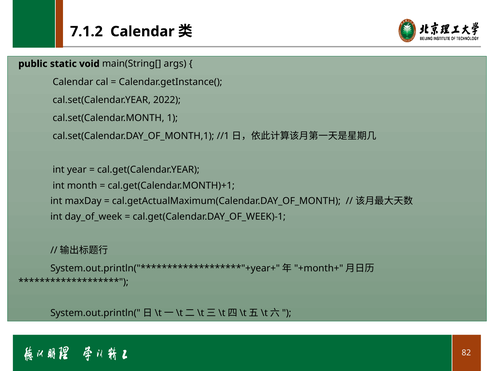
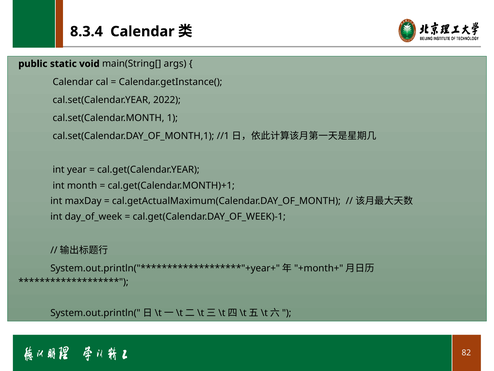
7.1.2: 7.1.2 -> 8.3.4
